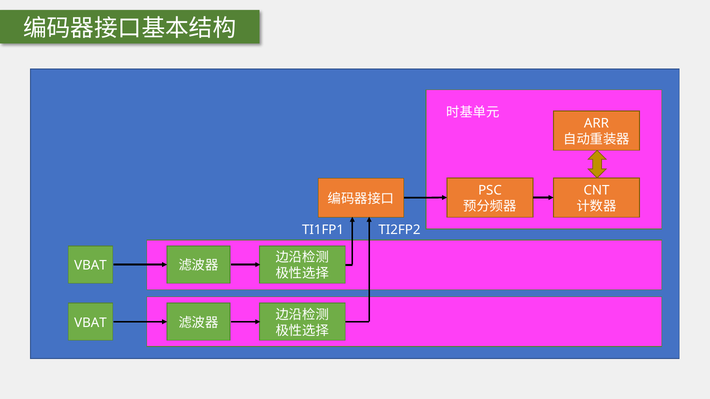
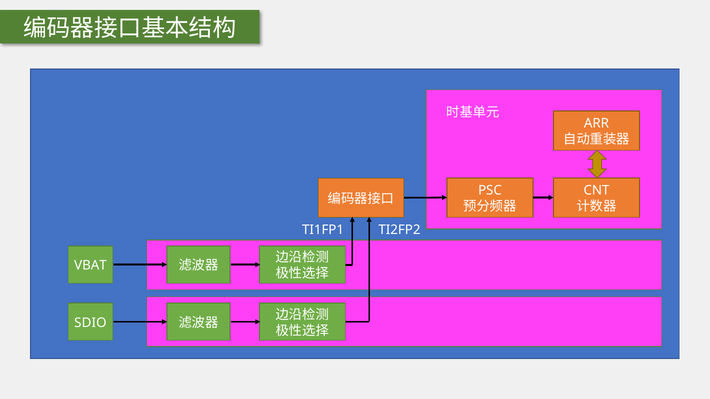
VBAT at (90, 323): VBAT -> SDIO
